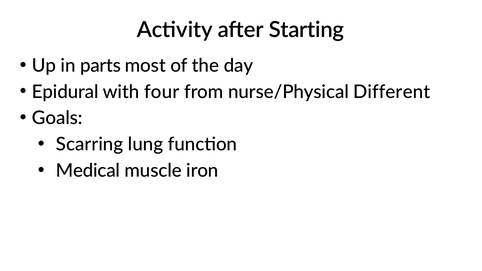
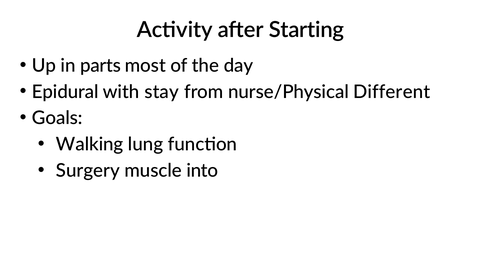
four: four -> stay
Scarring: Scarring -> Walking
Medical: Medical -> Surgery
iron: iron -> into
